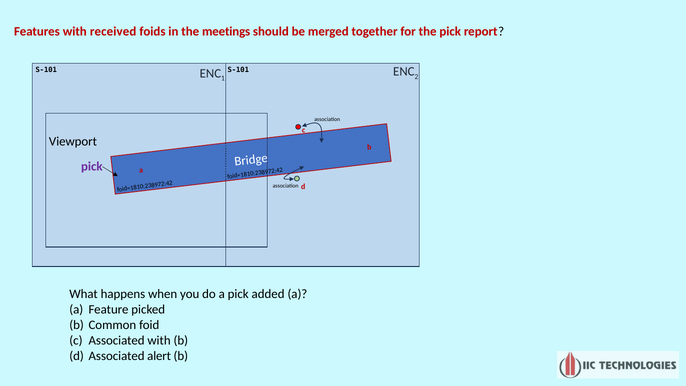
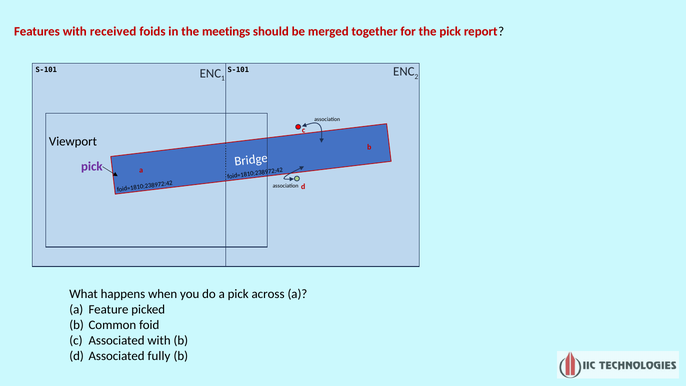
added: added -> across
alert: alert -> fully
